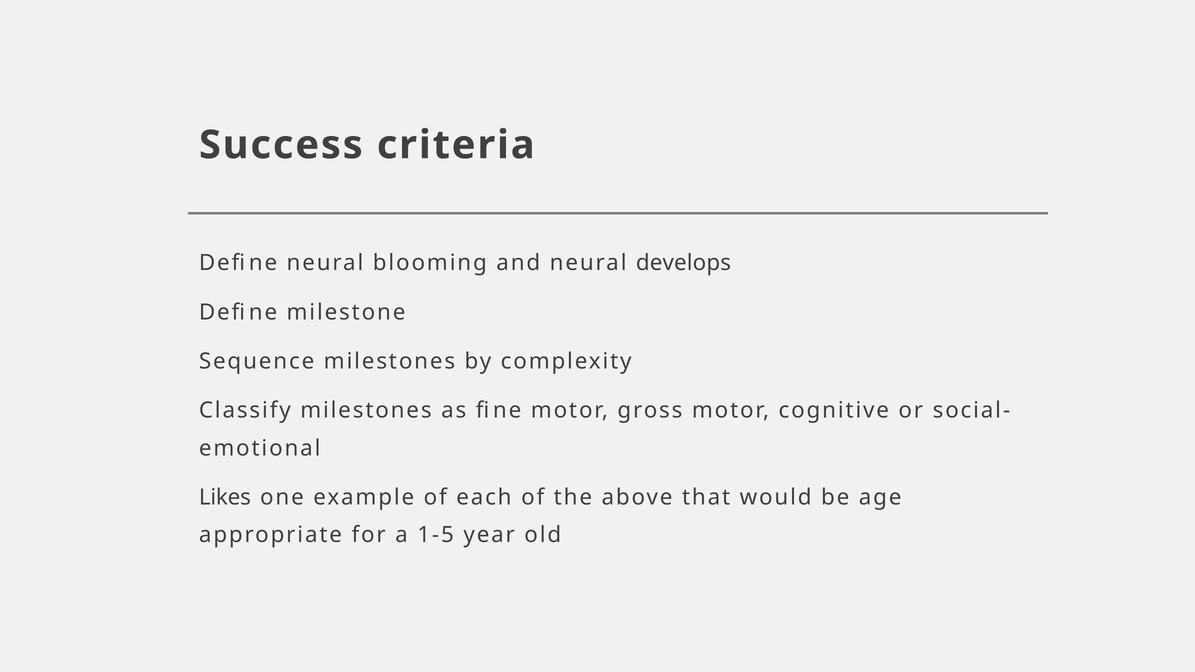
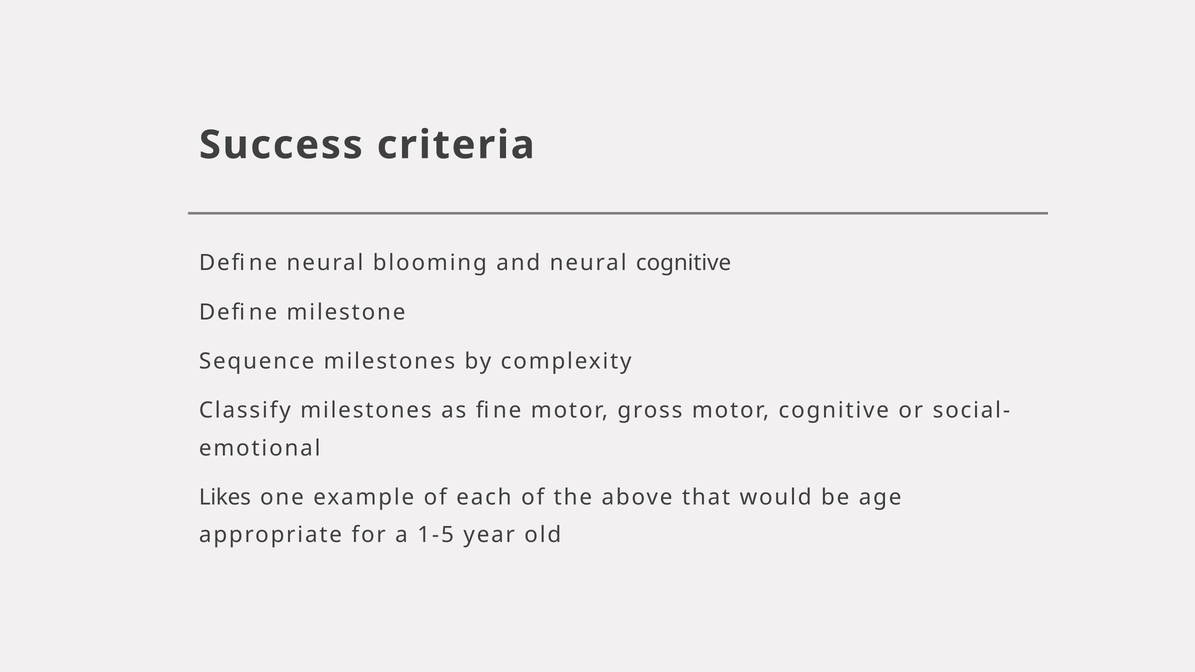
neural develops: develops -> cognitive
